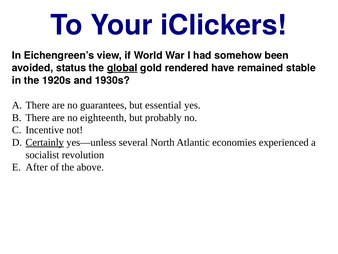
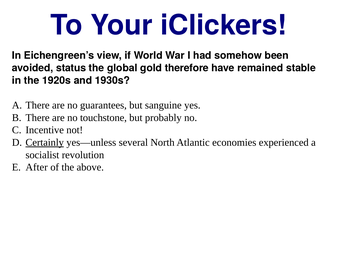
global underline: present -> none
rendered: rendered -> therefore
essential: essential -> sanguine
eighteenth: eighteenth -> touchstone
